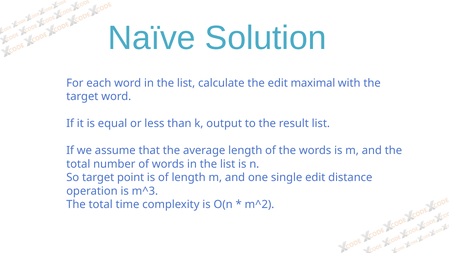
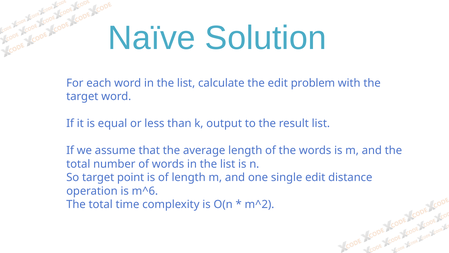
maximal: maximal -> problem
m^3: m^3 -> m^6
